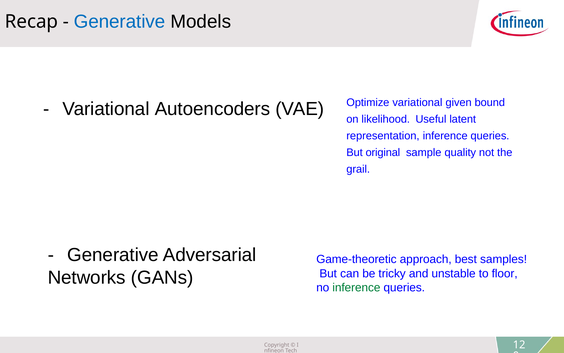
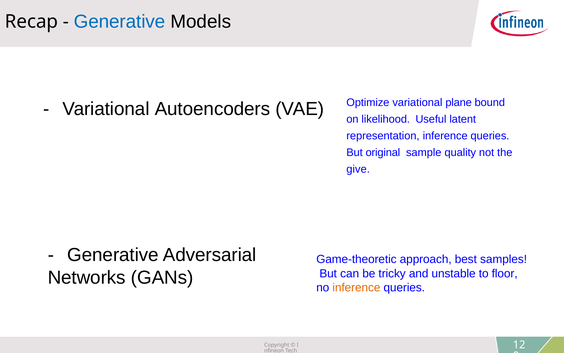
given: given -> plane
grail: grail -> give
inference at (356, 287) colour: green -> orange
